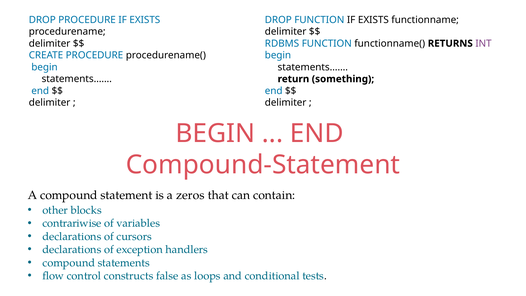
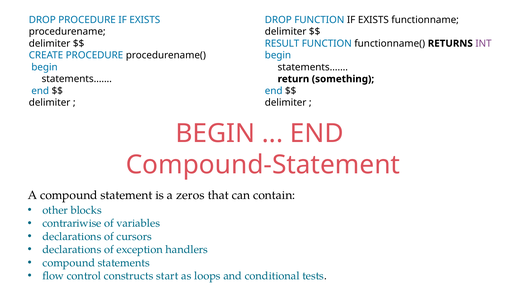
RDBMS: RDBMS -> RESULT
false: false -> start
